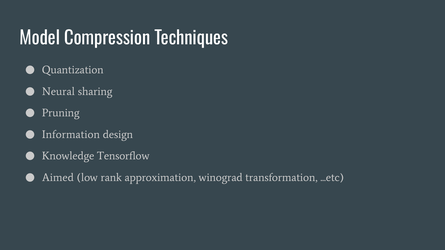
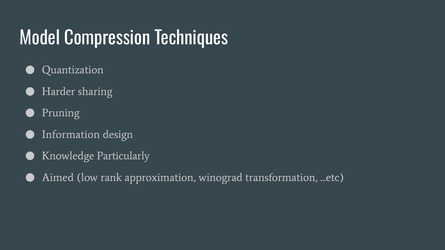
Neural: Neural -> Harder
Tensorflow: Tensorflow -> Particularly
